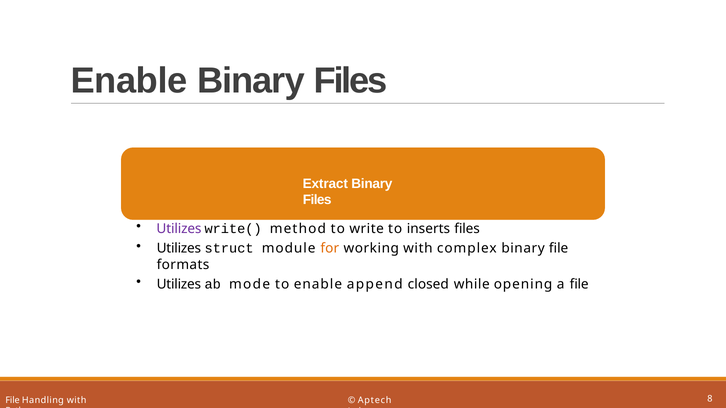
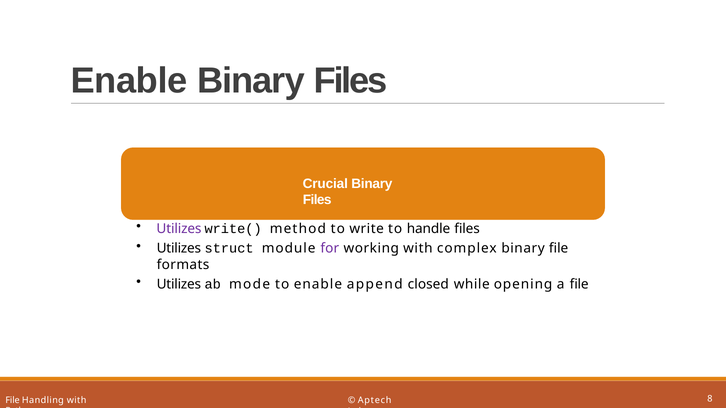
Extract: Extract -> Crucial
inserts: inserts -> handle
for colour: orange -> purple
